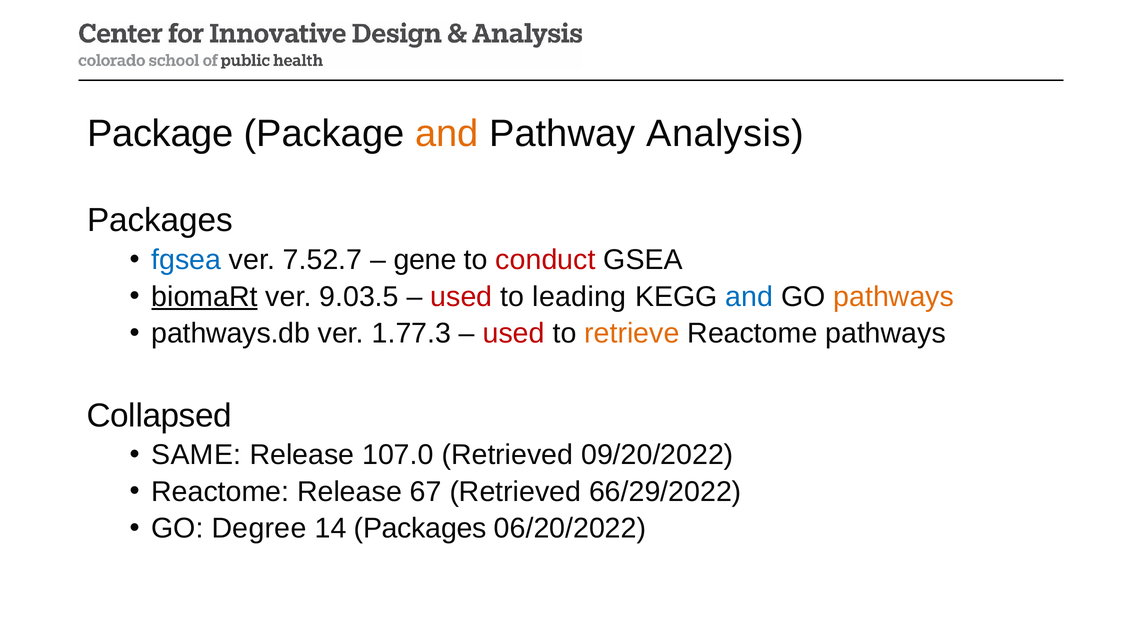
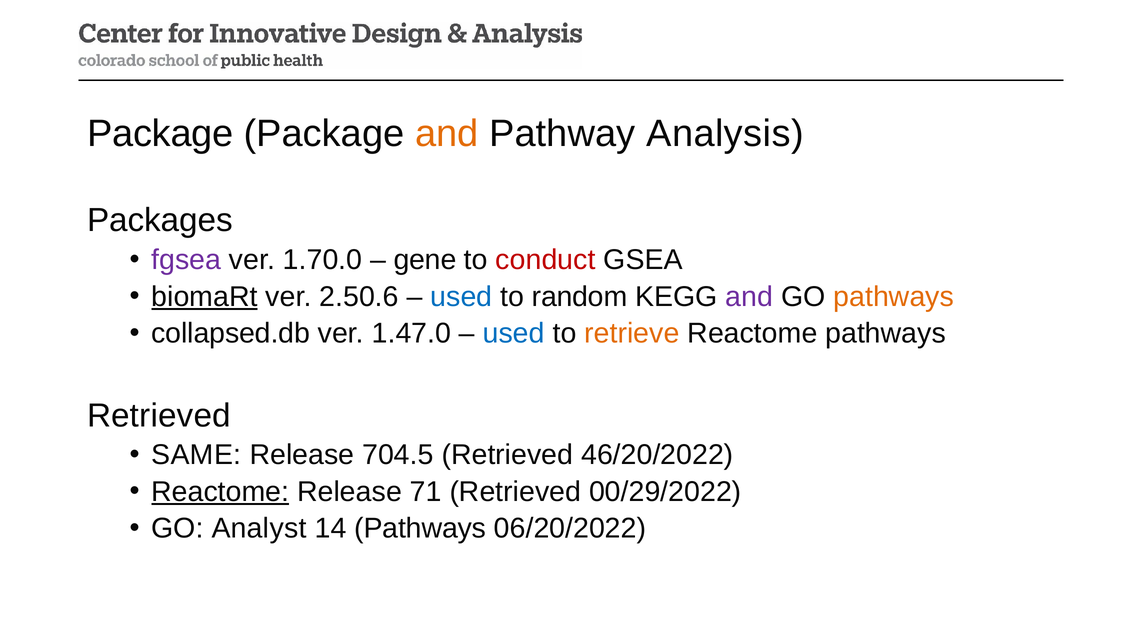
fgsea colour: blue -> purple
7.52.7: 7.52.7 -> 1.70.0
9.03.5: 9.03.5 -> 2.50.6
used at (461, 296) colour: red -> blue
leading: leading -> random
and at (749, 296) colour: blue -> purple
pathways.db: pathways.db -> collapsed.db
1.77.3: 1.77.3 -> 1.47.0
used at (514, 333) colour: red -> blue
Collapsed at (159, 415): Collapsed -> Retrieved
107.0: 107.0 -> 704.5
09/20/2022: 09/20/2022 -> 46/20/2022
Reactome at (220, 491) underline: none -> present
67: 67 -> 71
66/29/2022: 66/29/2022 -> 00/29/2022
Degree: Degree -> Analyst
14 Packages: Packages -> Pathways
